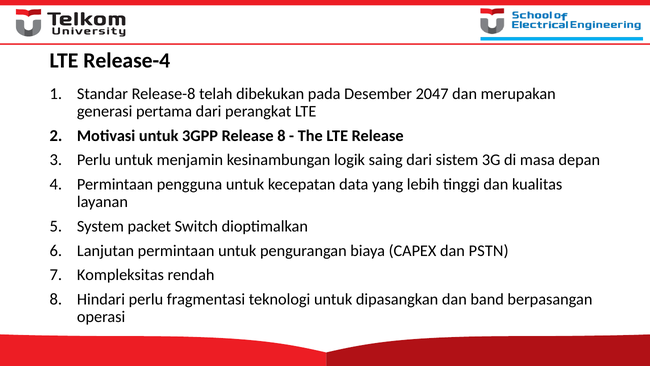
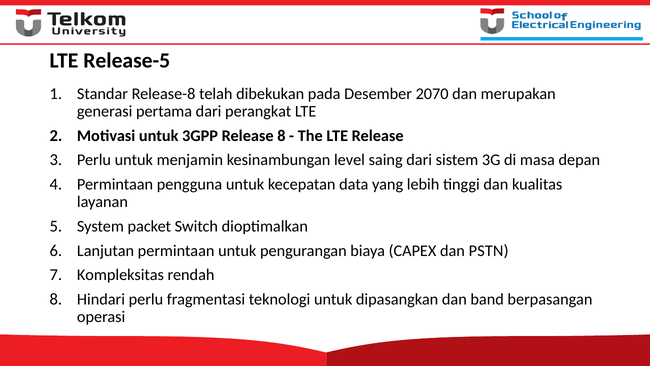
Release-4: Release-4 -> Release-5
2047: 2047 -> 2070
logik: logik -> level
